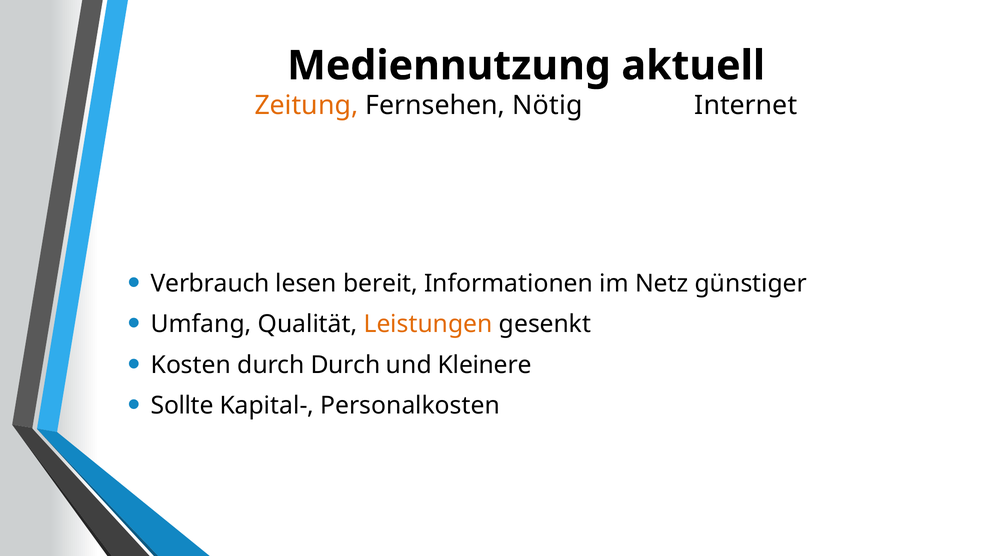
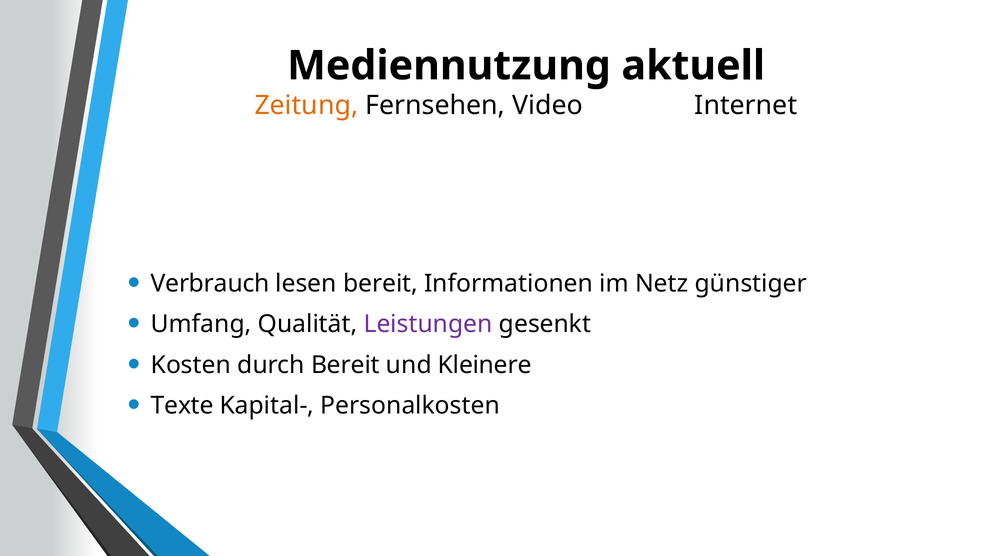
Nötig: Nötig -> Video
Leistungen colour: orange -> purple
durch Durch: Durch -> Bereit
Sollte: Sollte -> Texte
